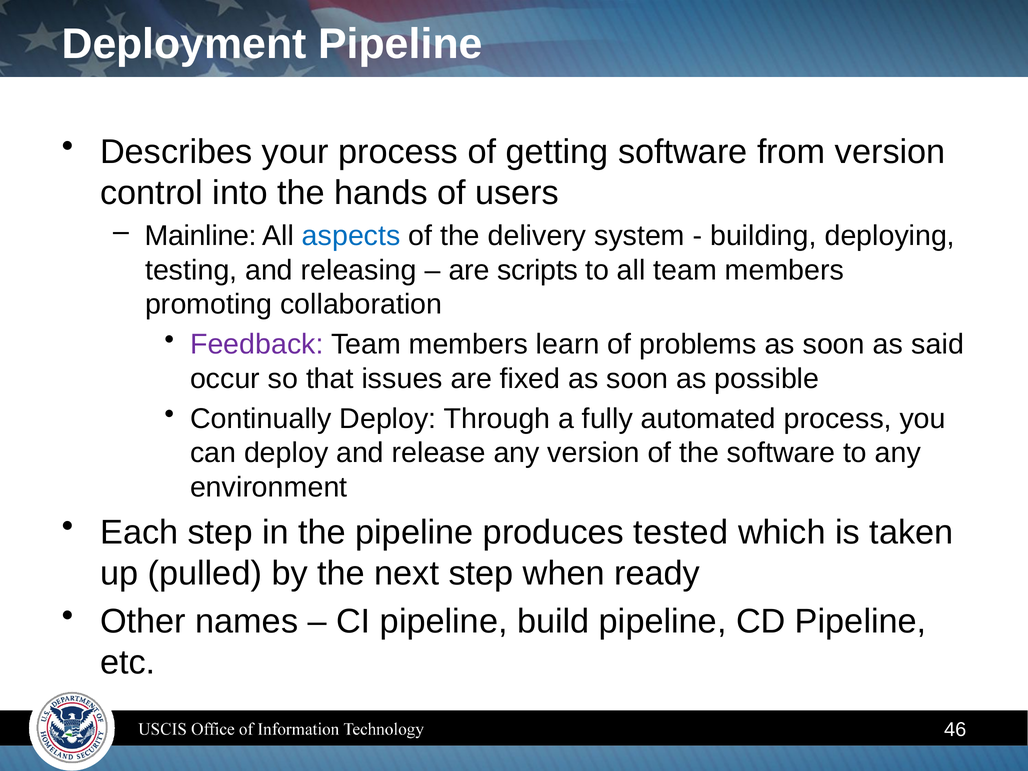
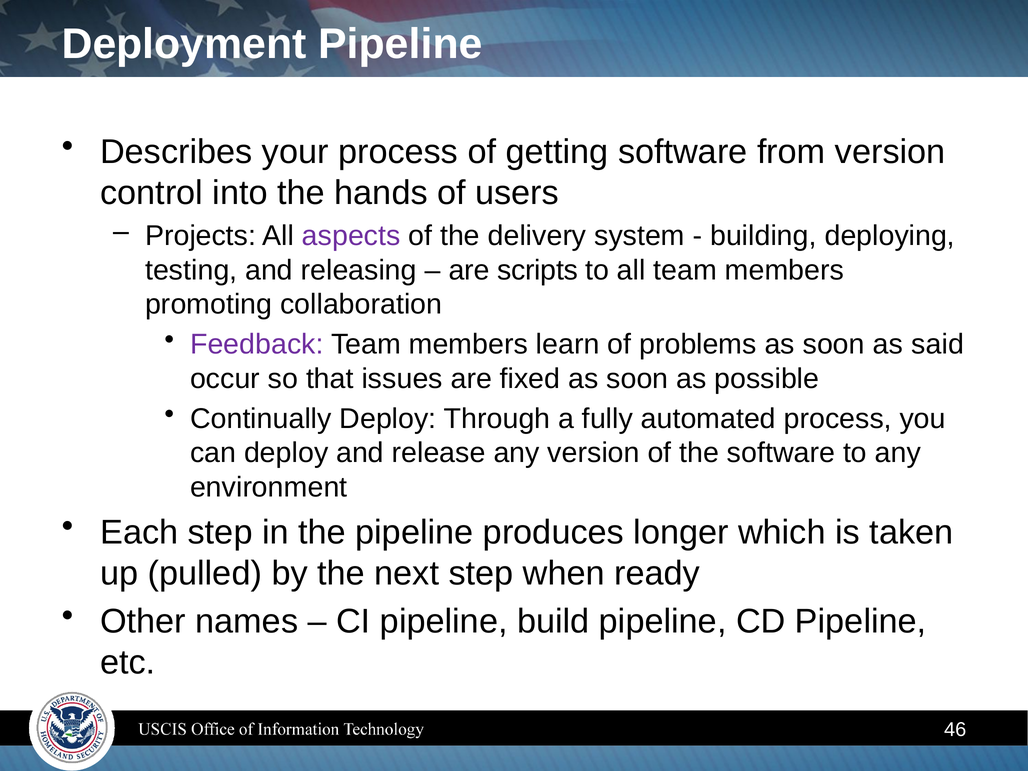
Mainline: Mainline -> Projects
aspects colour: blue -> purple
tested: tested -> longer
